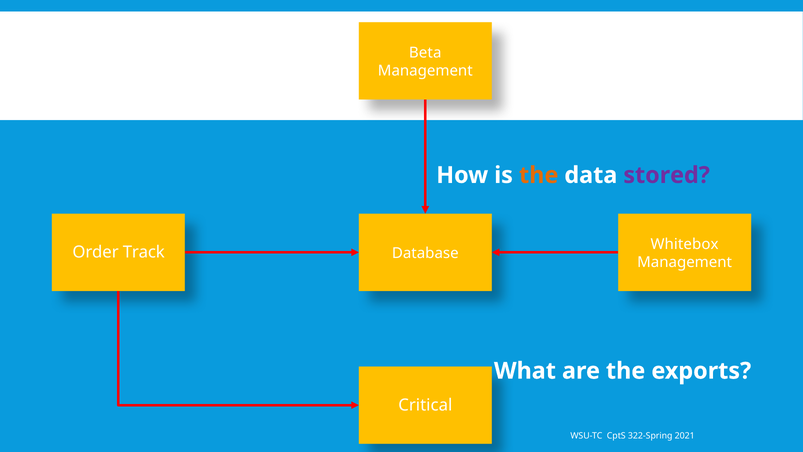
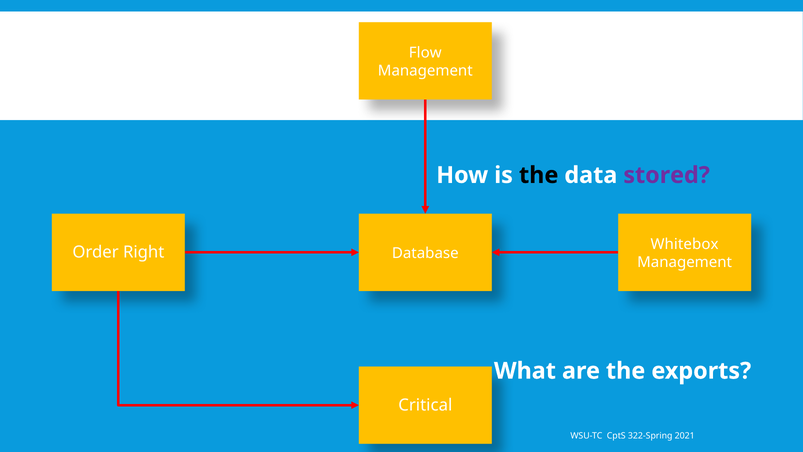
Beta: Beta -> Flow
the at (539, 175) colour: orange -> black
Track: Track -> Right
